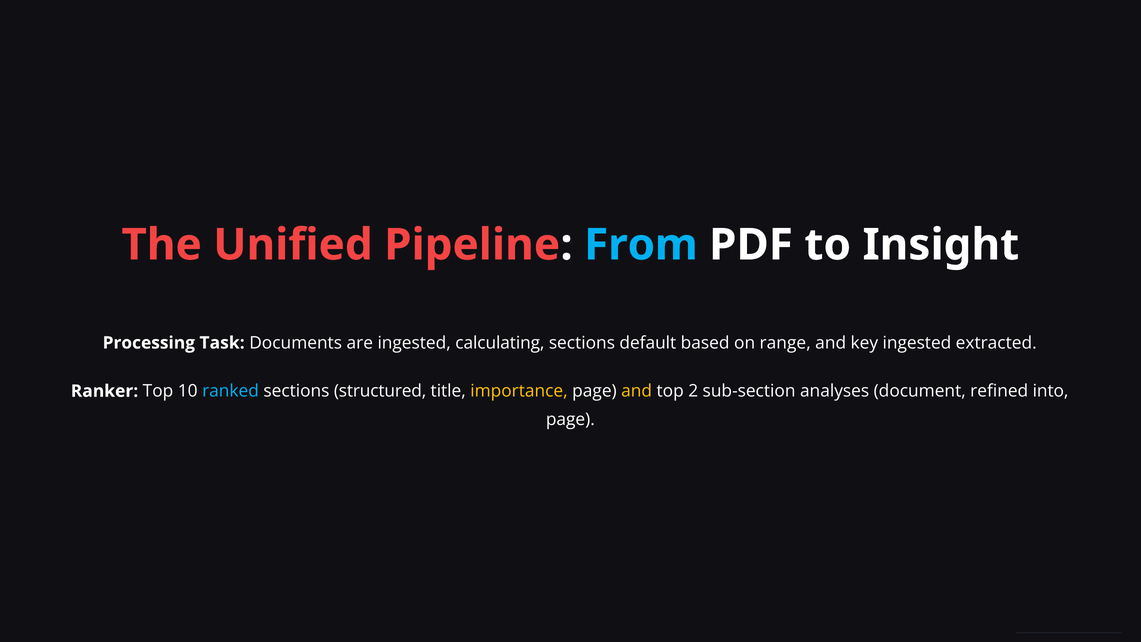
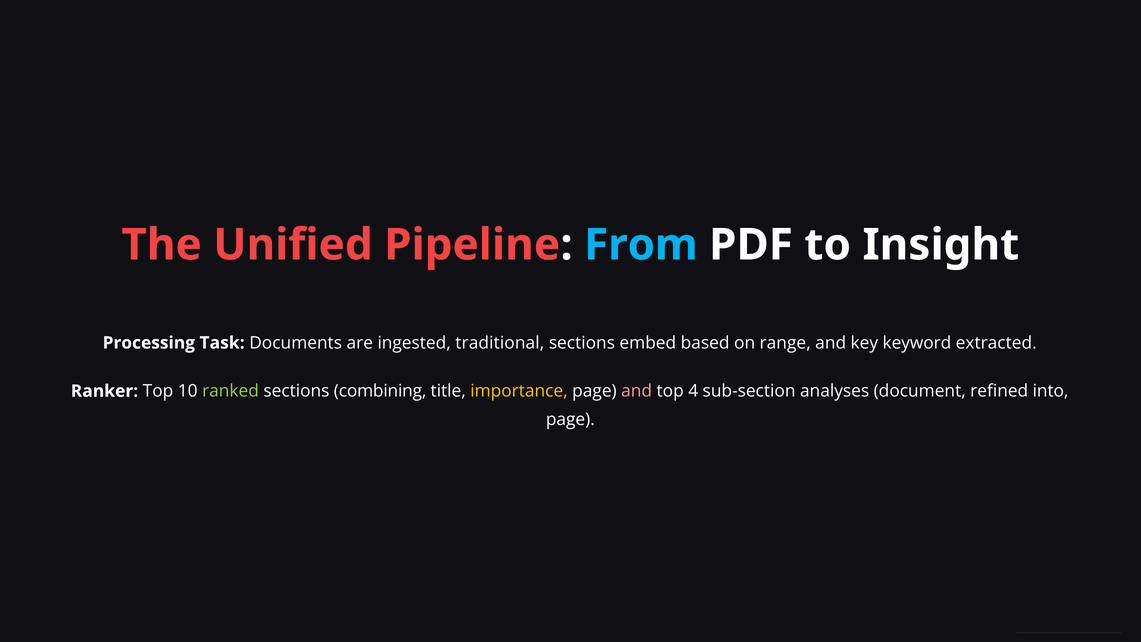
calculating: calculating -> traditional
default: default -> embed
key ingested: ingested -> keyword
ranked colour: light blue -> light green
structured: structured -> combining
and at (637, 391) colour: yellow -> pink
2: 2 -> 4
